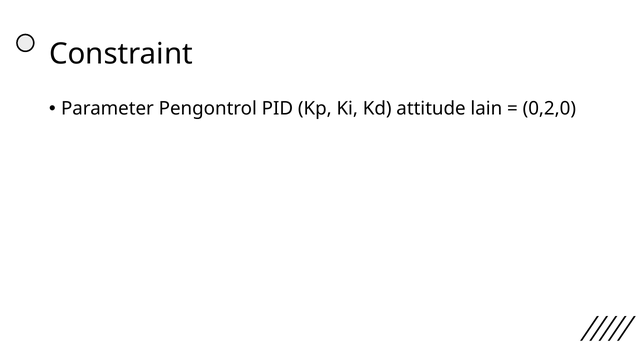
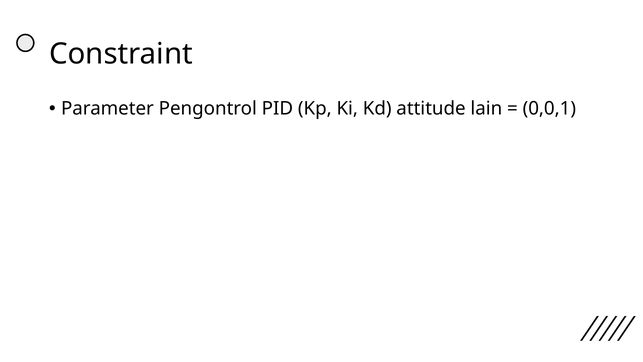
0,2,0: 0,2,0 -> 0,0,1
